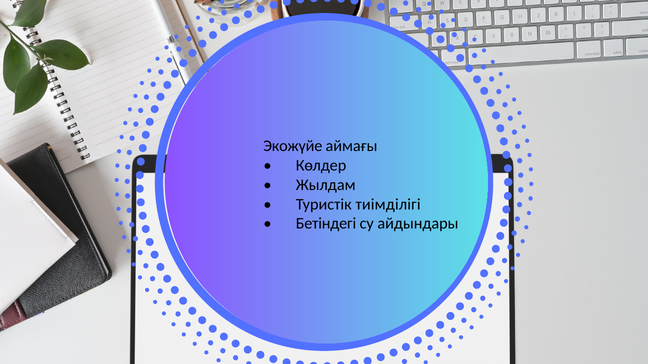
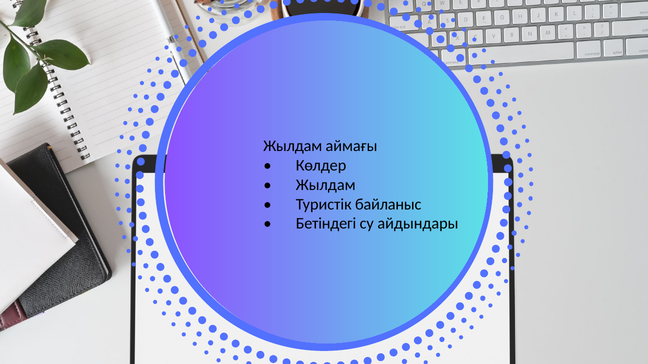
Экожүйе at (293, 146): Экожүйе -> Жылдам
тиімділігі: тиімділігі -> байланыс
